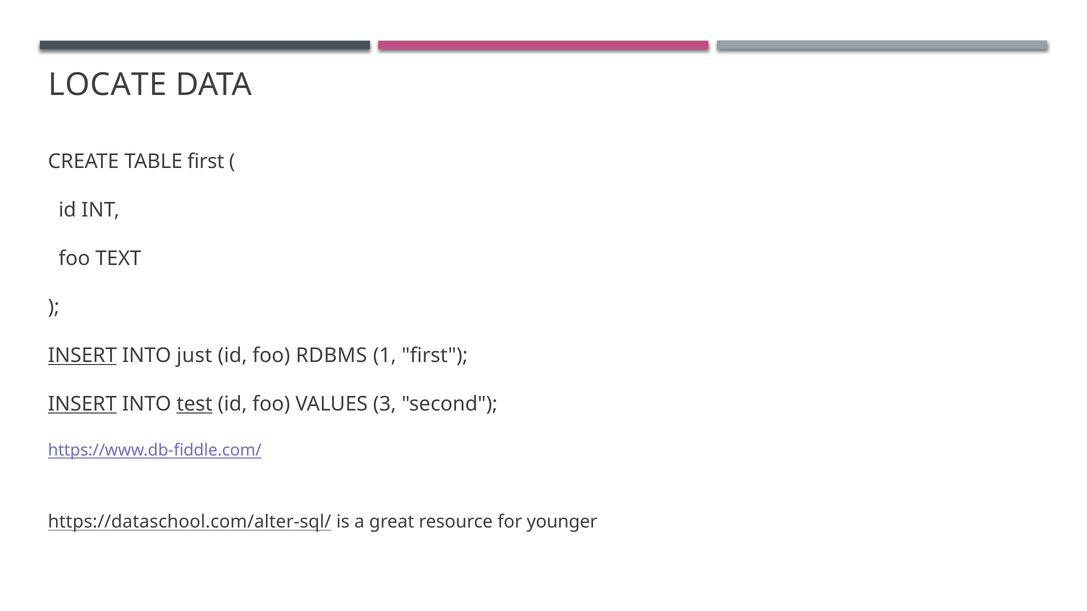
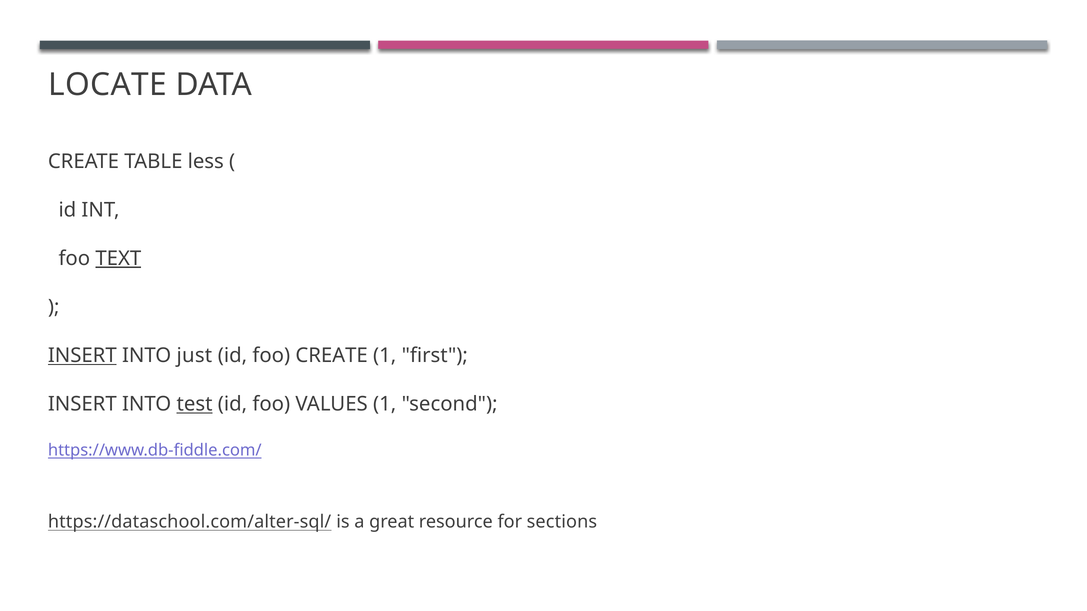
TABLE first: first -> less
TEXT underline: none -> present
foo RDBMS: RDBMS -> CREATE
INSERT at (82, 404) underline: present -> none
VALUES 3: 3 -> 1
younger: younger -> sections
